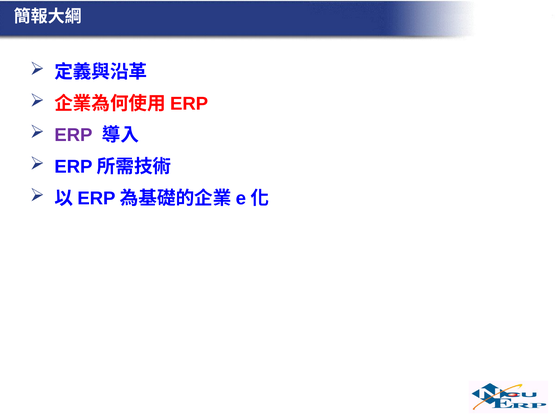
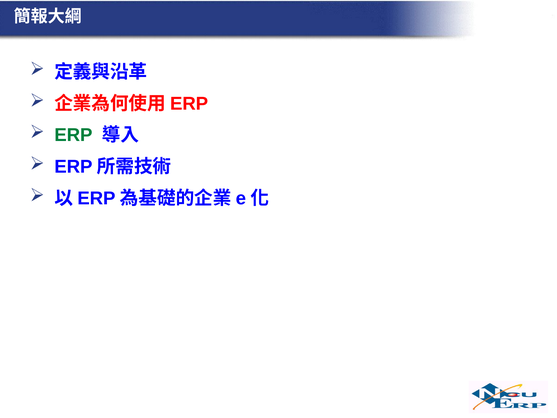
ERP colour: purple -> green
